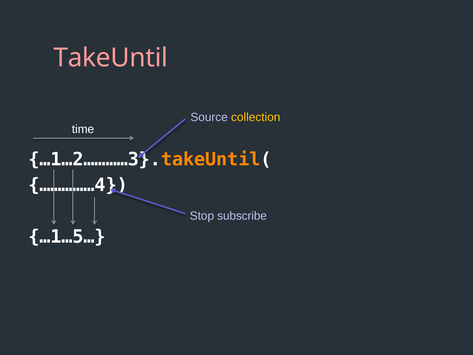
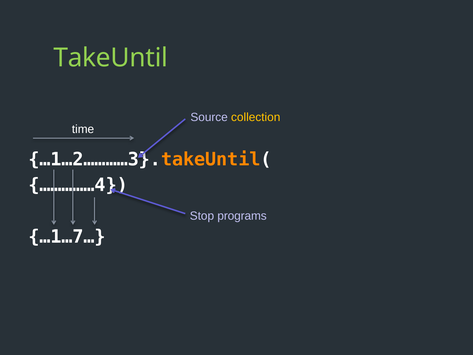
TakeUntil colour: pink -> light green
subscribe: subscribe -> programs
…1…5…: …1…5… -> …1…7…
